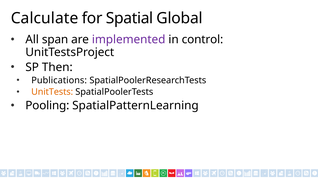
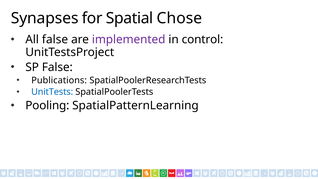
Calculate: Calculate -> Synapses
Global: Global -> Chose
All span: span -> false
SP Then: Then -> False
UnitTests colour: orange -> blue
